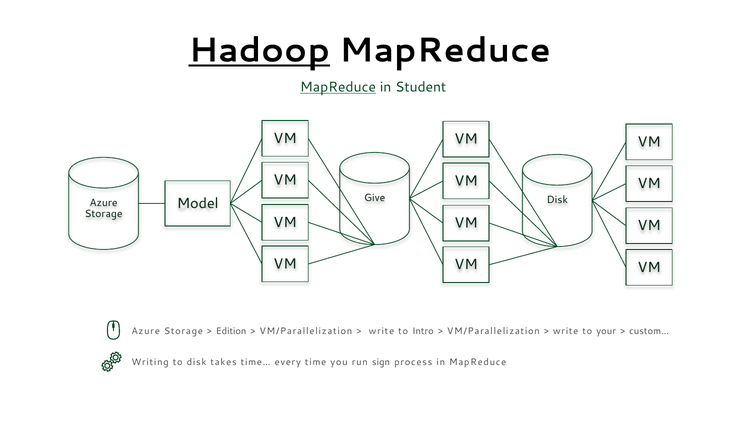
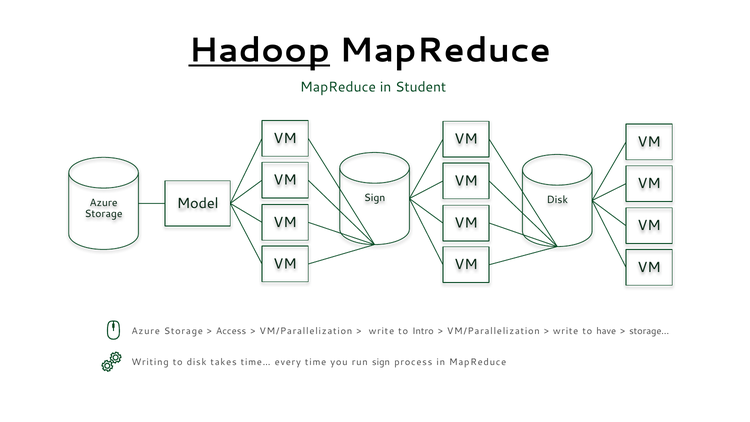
MapReduce at (338, 87) underline: present -> none
Give at (375, 198): Give -> Sign
Edition: Edition -> Access
your: your -> have
custom…: custom… -> storage…
